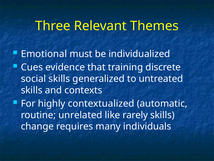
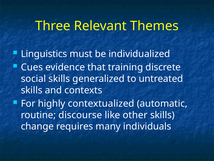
Emotional: Emotional -> Linguistics
unrelated: unrelated -> discourse
rarely: rarely -> other
